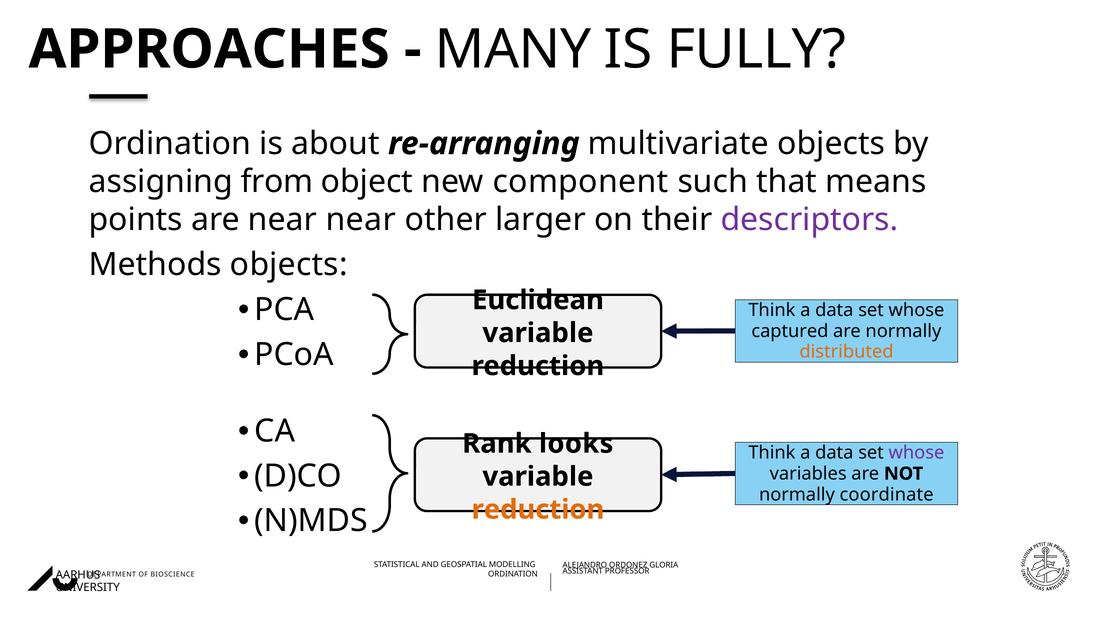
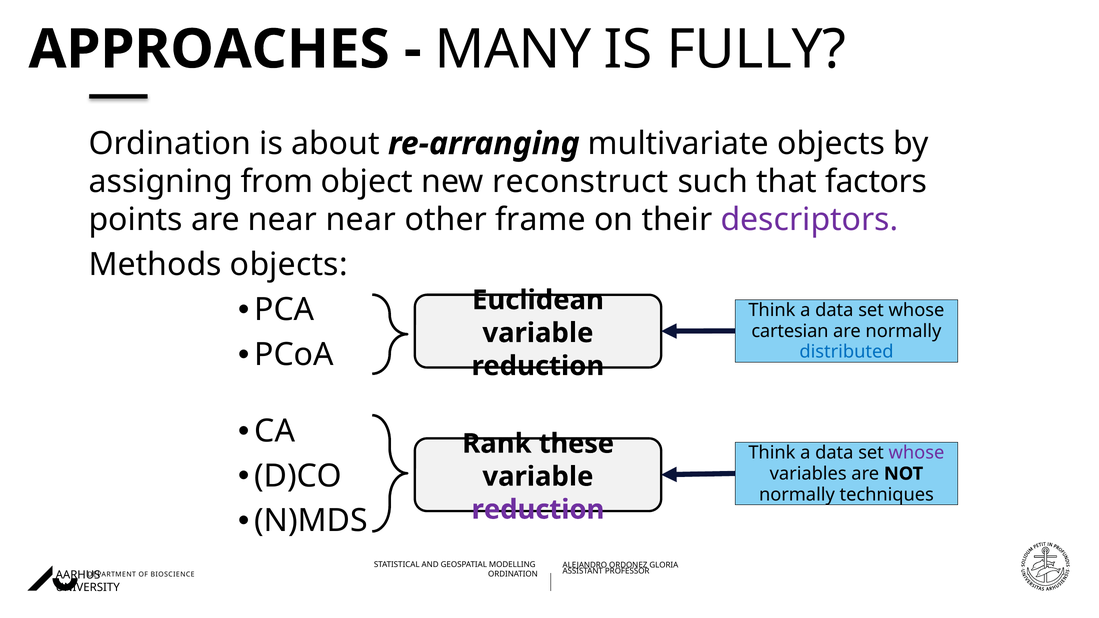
component: component -> reconstruct
means: means -> factors
larger: larger -> frame
captured: captured -> cartesian
distributed colour: orange -> blue
looks: looks -> these
coordinate: coordinate -> techniques
reduction at (538, 510) colour: orange -> purple
